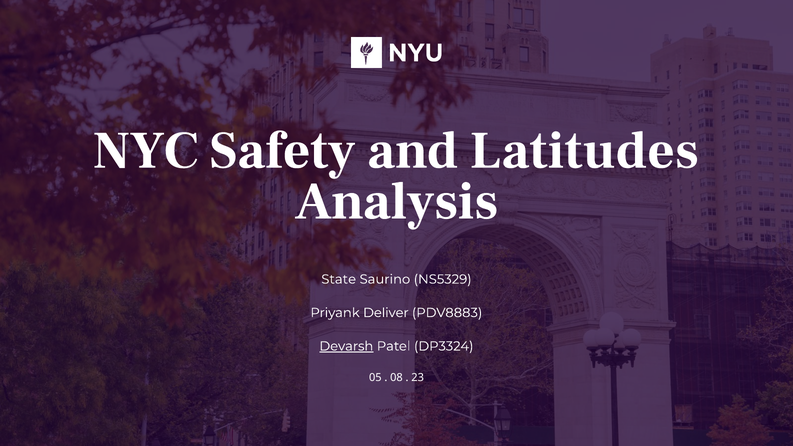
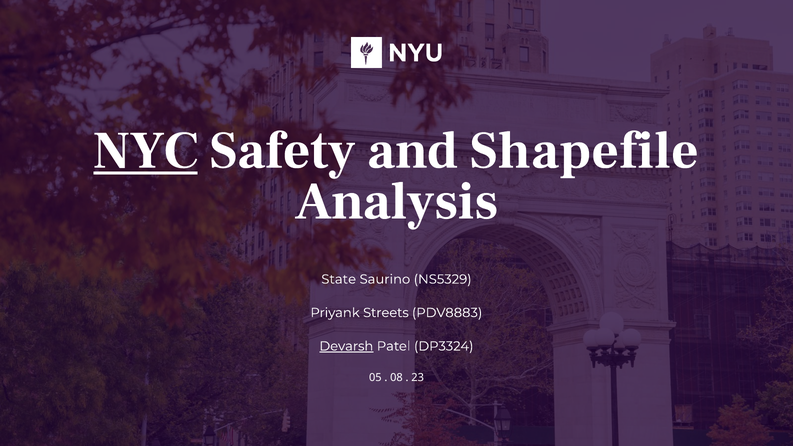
NYC underline: none -> present
Latitudes: Latitudes -> Shapefile
Deliver: Deliver -> Streets
